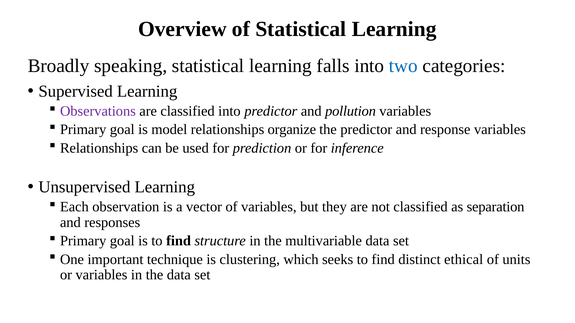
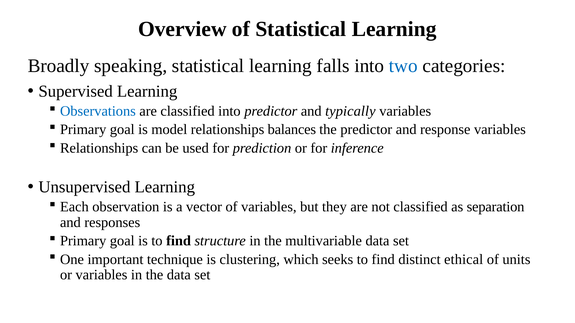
Observations colour: purple -> blue
pollution: pollution -> typically
organize: organize -> balances
